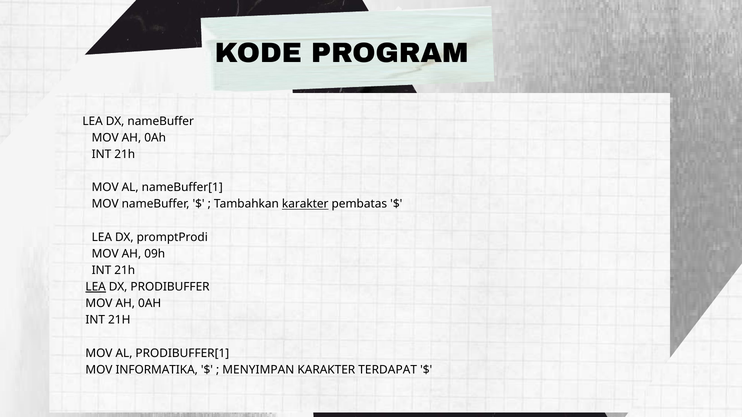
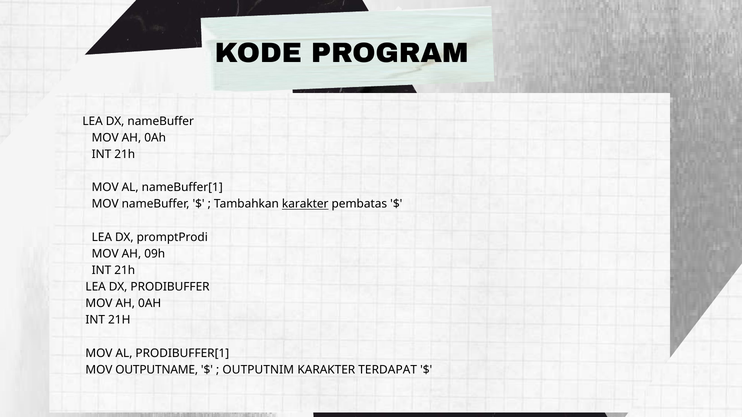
LEA at (96, 287) underline: present -> none
INFORMATIKA: INFORMATIKA -> OUTPUTNAME
MENYIMPAN: MENYIMPAN -> OUTPUTNIM
